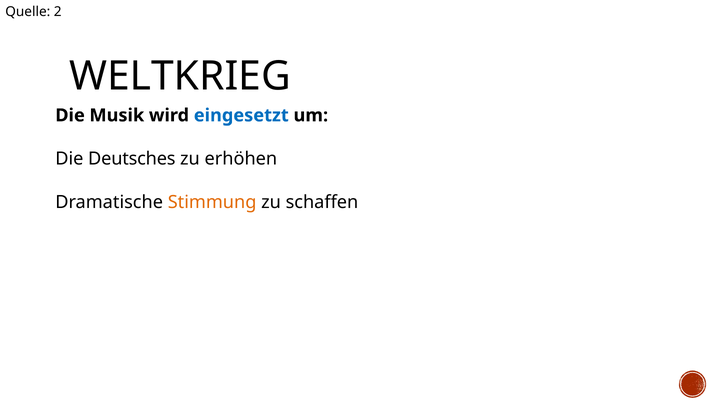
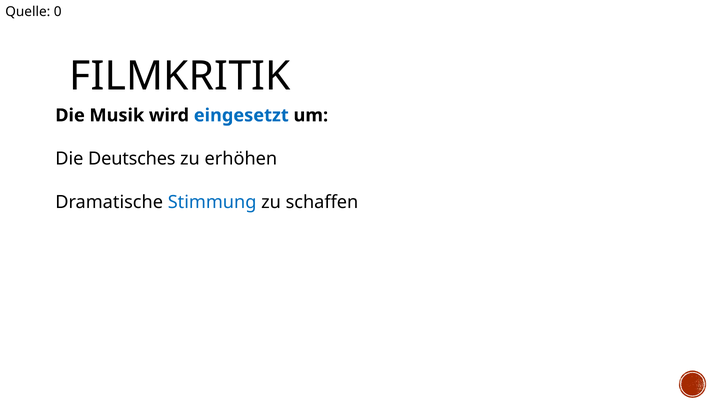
2: 2 -> 0
WELTKRIEG: WELTKRIEG -> FILMKRITIK
Stimmung colour: orange -> blue
